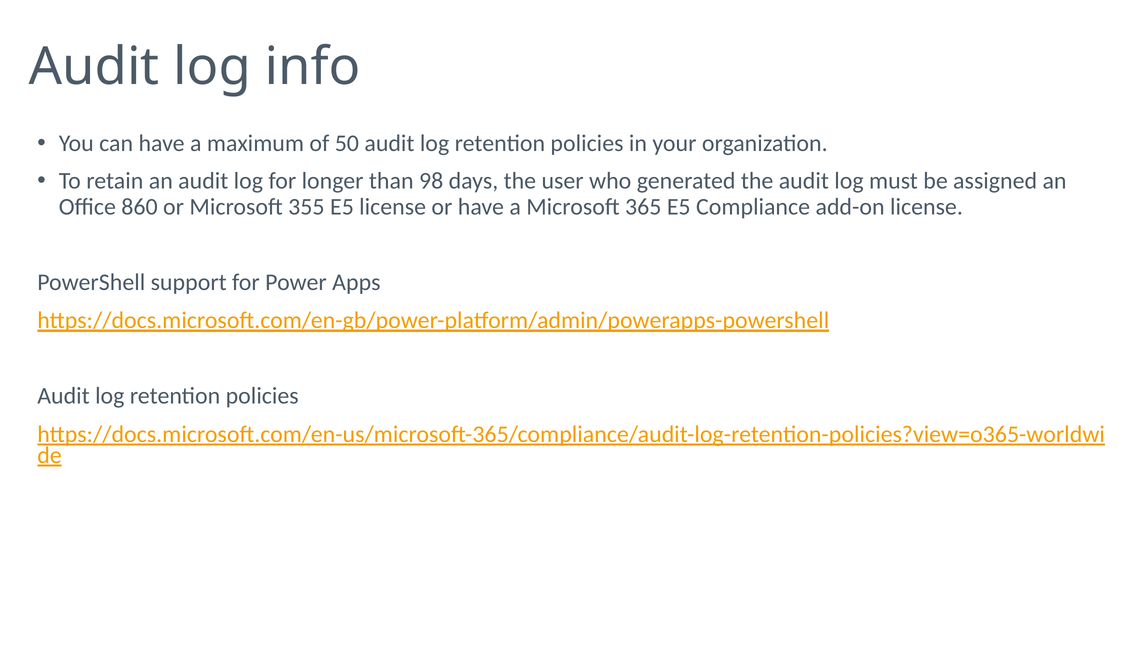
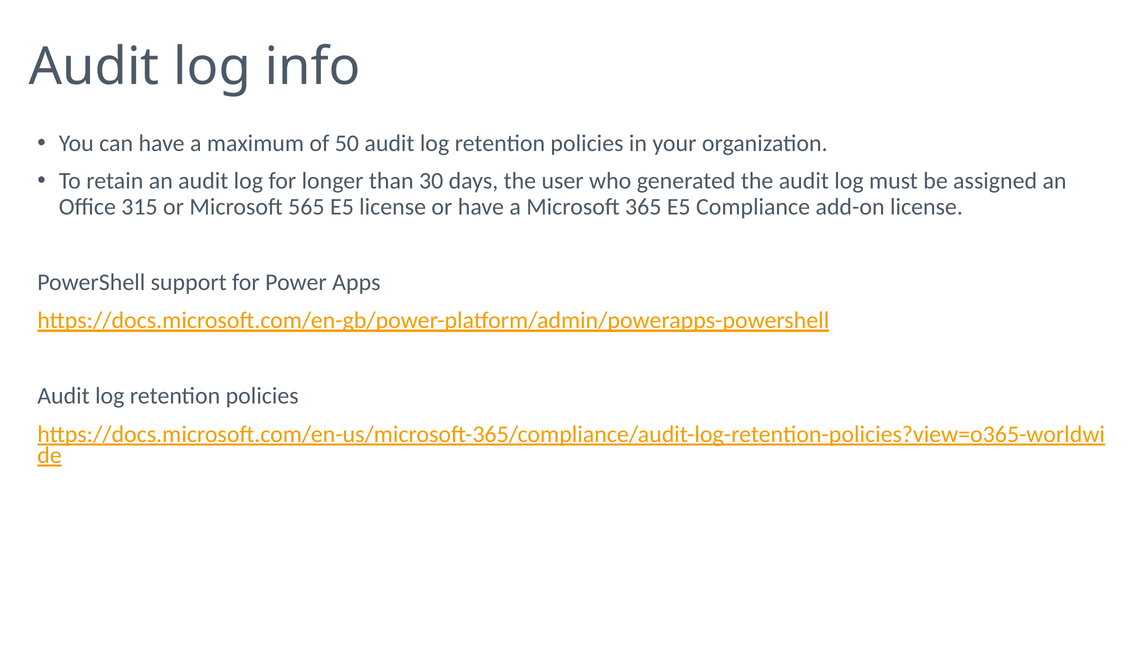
98: 98 -> 30
860: 860 -> 315
355: 355 -> 565
